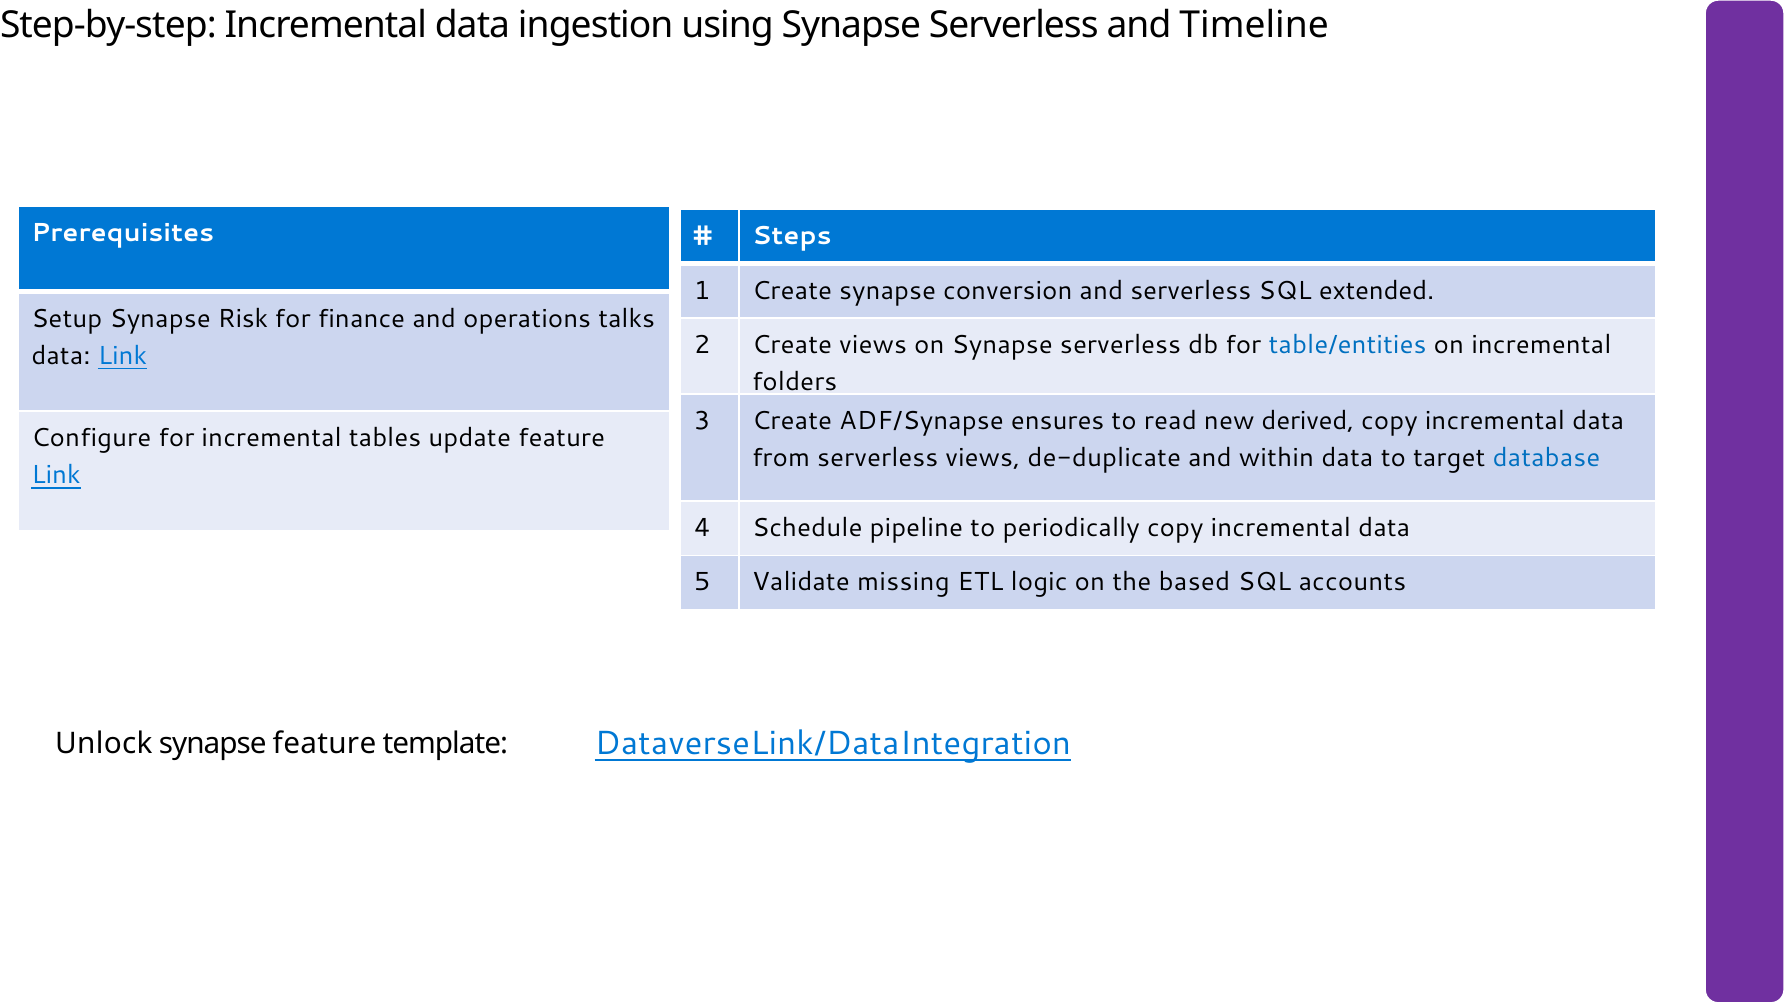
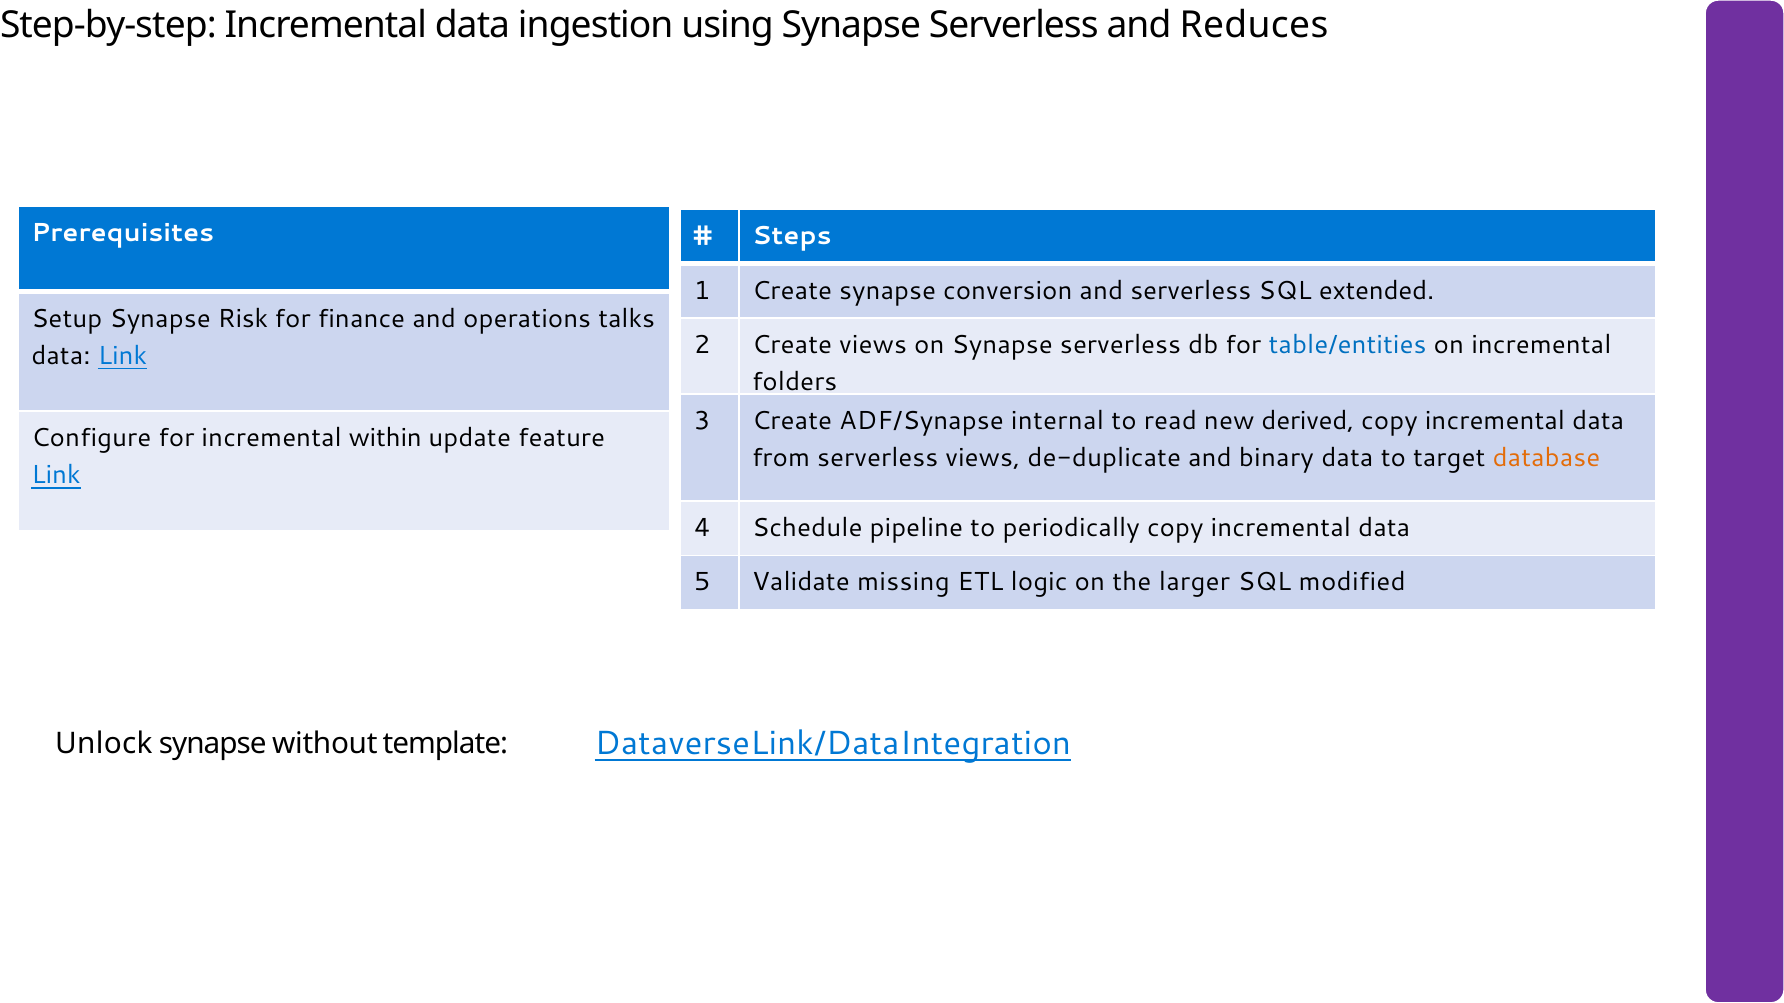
Timeline: Timeline -> Reduces
ensures: ensures -> internal
tables: tables -> within
within: within -> binary
database colour: blue -> orange
based: based -> larger
accounts: accounts -> modified
synapse feature: feature -> without
